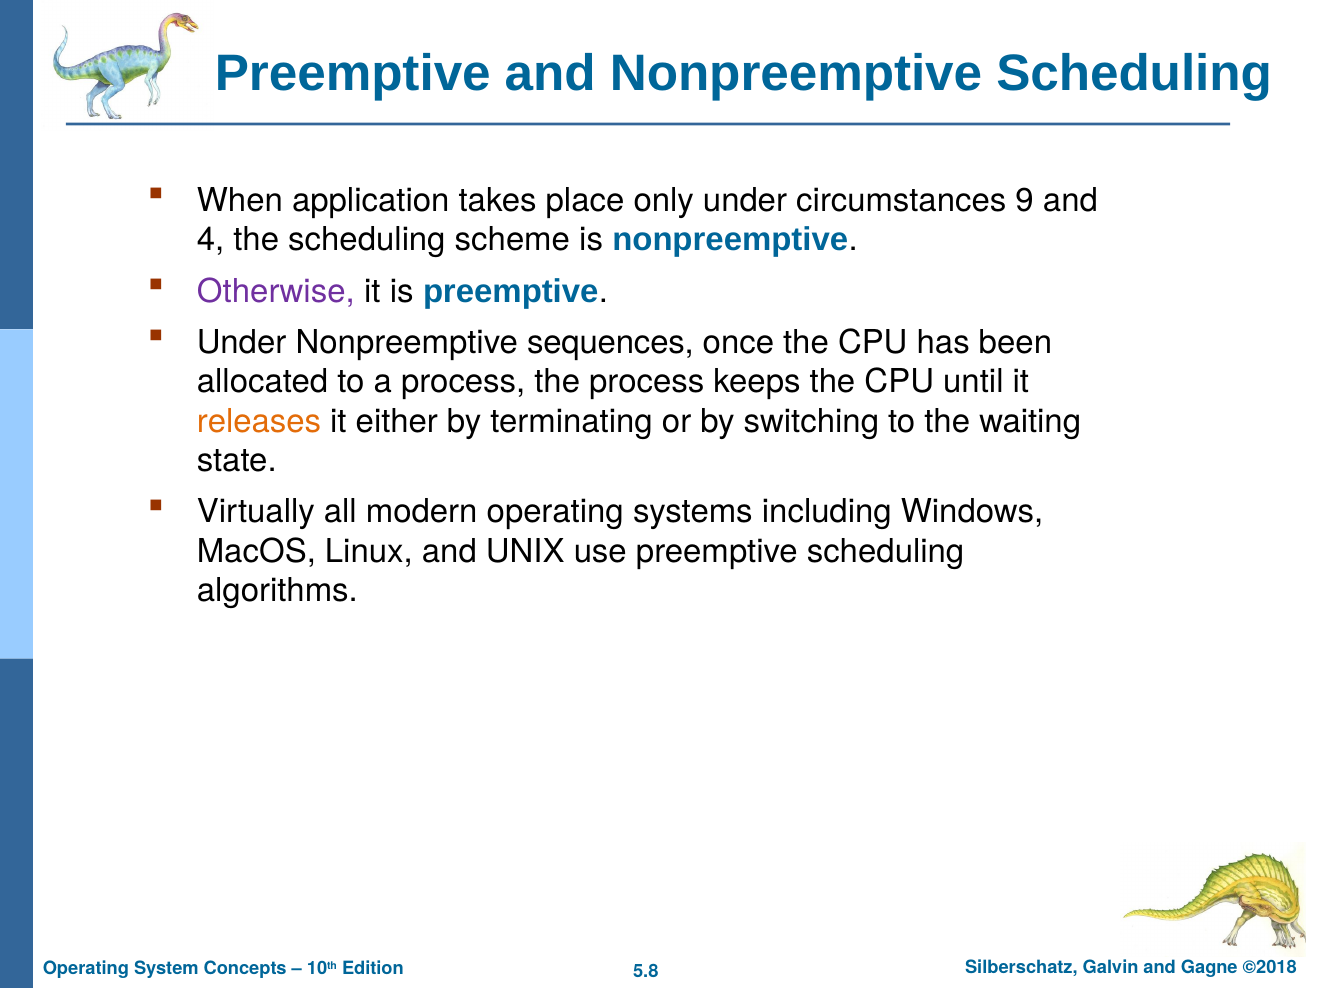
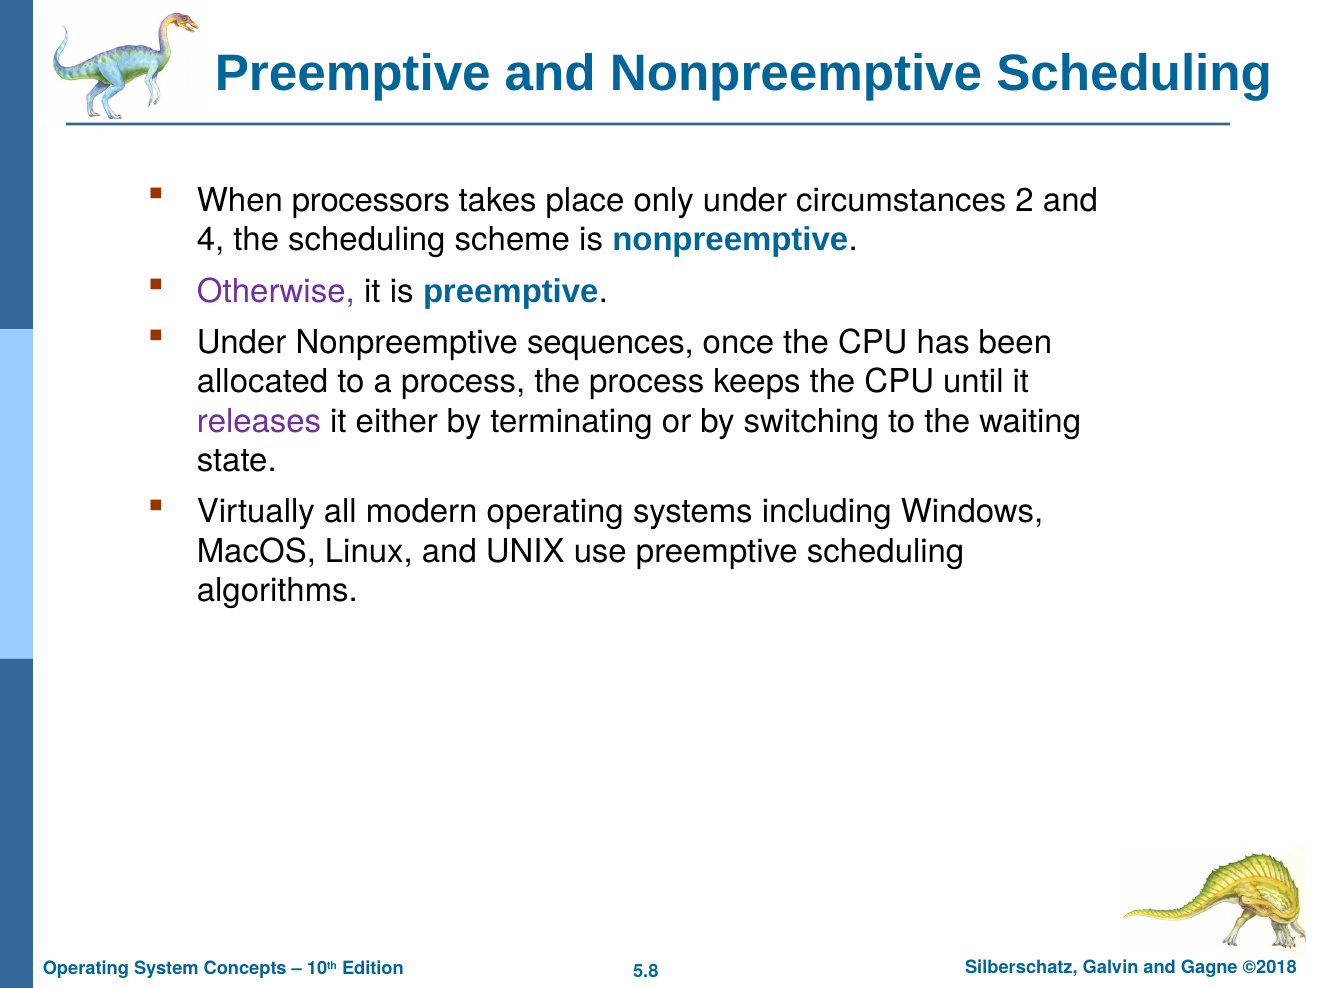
application: application -> processors
9: 9 -> 2
releases colour: orange -> purple
